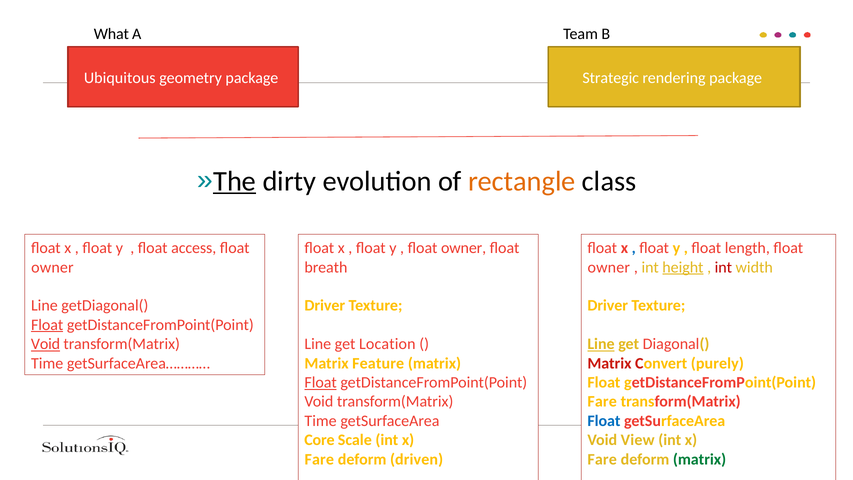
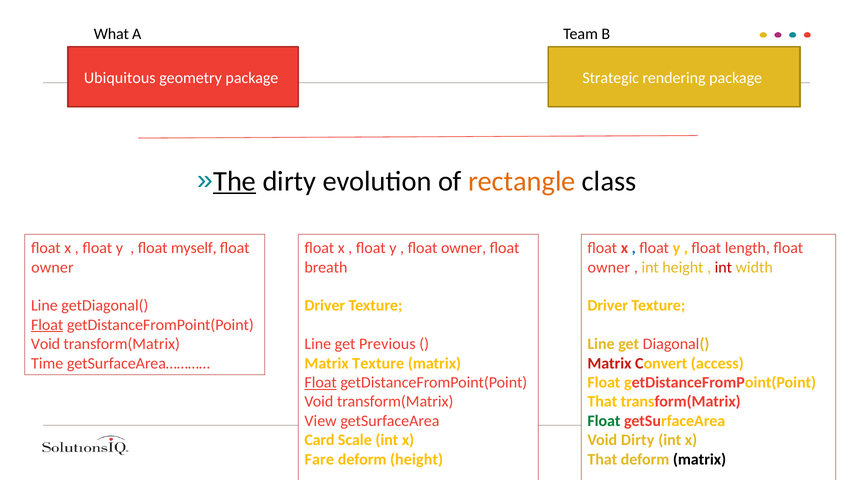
access: access -> myself
height at (683, 267) underline: present -> none
Void at (46, 344) underline: present -> none
Location: Location -> Previous
Line at (601, 344) underline: present -> none
Matrix Feature: Feature -> Texture
purely: purely -> access
Fare at (602, 401): Fare -> That
Time at (321, 421): Time -> View
Float at (604, 421) colour: blue -> green
Core: Core -> Card
Void View: View -> Dirty
deform driven: driven -> height
Fare at (602, 459): Fare -> That
matrix at (700, 459) colour: green -> black
